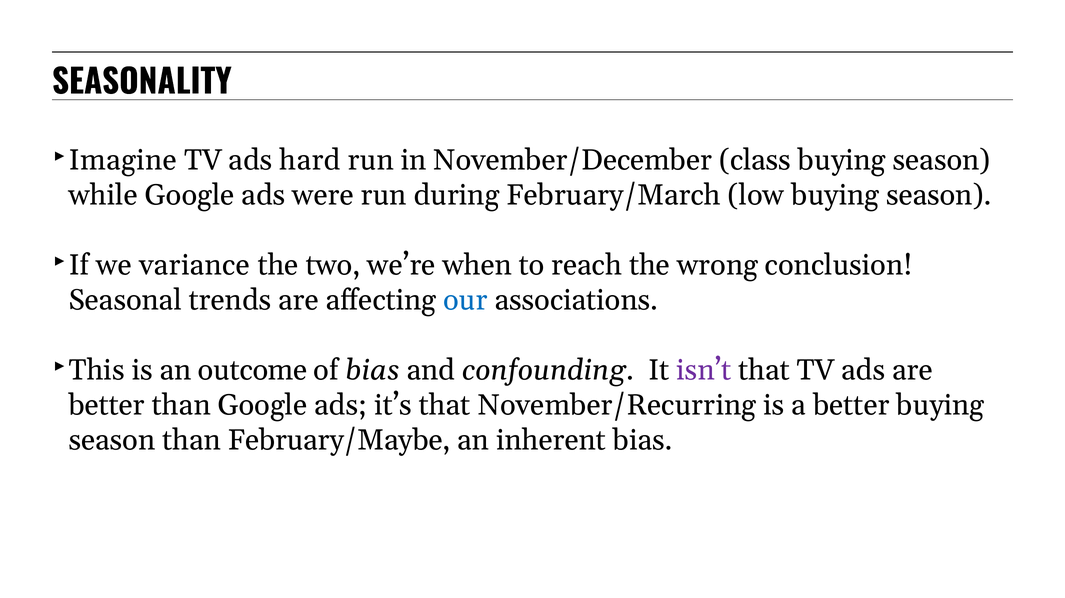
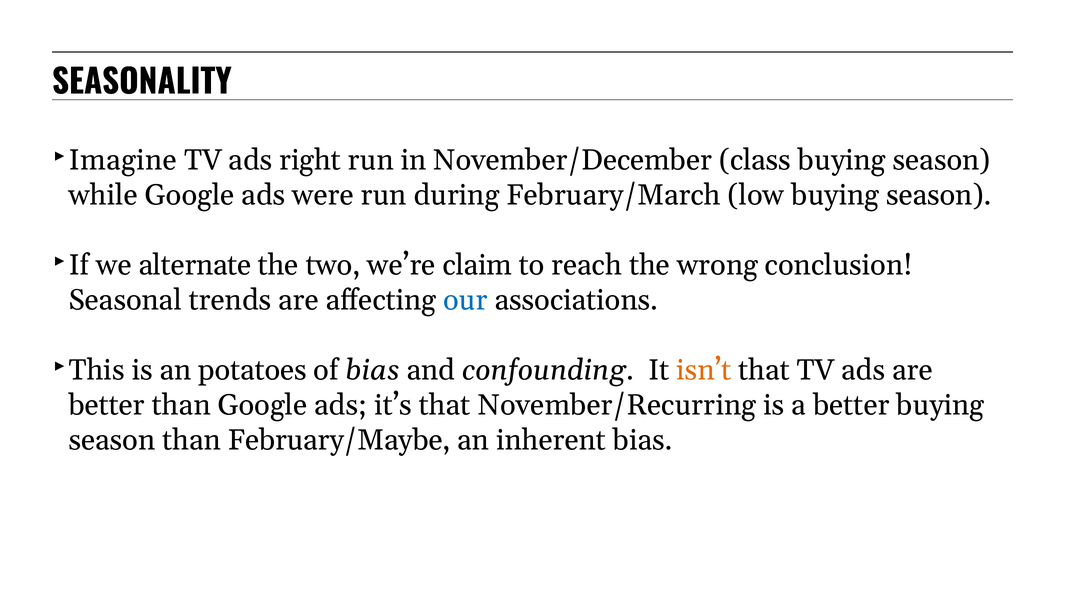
hard: hard -> right
variance: variance -> alternate
when: when -> claim
outcome: outcome -> potatoes
isn’t colour: purple -> orange
